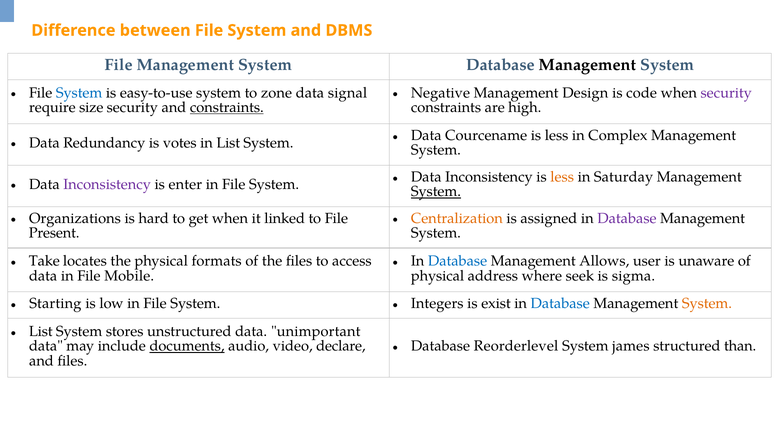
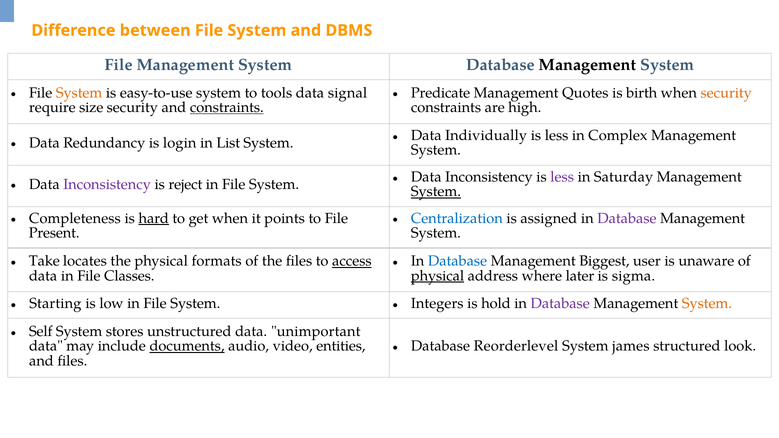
System at (79, 93) colour: blue -> orange
zone: zone -> tools
Negative: Negative -> Predicate
Design: Design -> Quotes
code: code -> birth
security at (726, 93) colour: purple -> orange
Courcename: Courcename -> Individually
votes: votes -> login
less at (562, 177) colour: orange -> purple
enter: enter -> reject
Organizations: Organizations -> Completeness
hard underline: none -> present
linked: linked -> points
Centralization colour: orange -> blue
access underline: none -> present
Allows: Allows -> Biggest
Mobile: Mobile -> Classes
physical at (438, 276) underline: none -> present
seek: seek -> later
exist: exist -> hold
Database at (560, 304) colour: blue -> purple
List at (41, 332): List -> Self
than: than -> look
declare: declare -> entities
